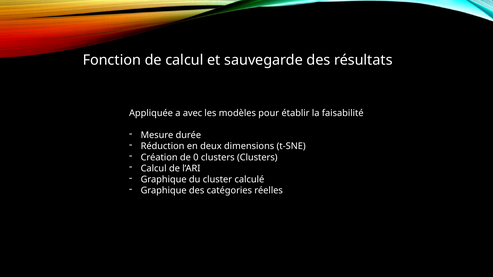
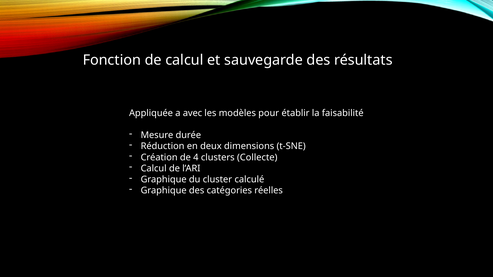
0: 0 -> 4
clusters Clusters: Clusters -> Collecte
